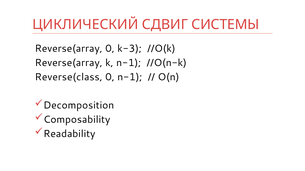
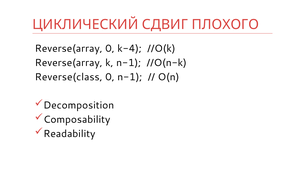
СИСТЕМЫ: СИСТЕМЫ -> ПЛОХОГО
k-3: k-3 -> k-4
